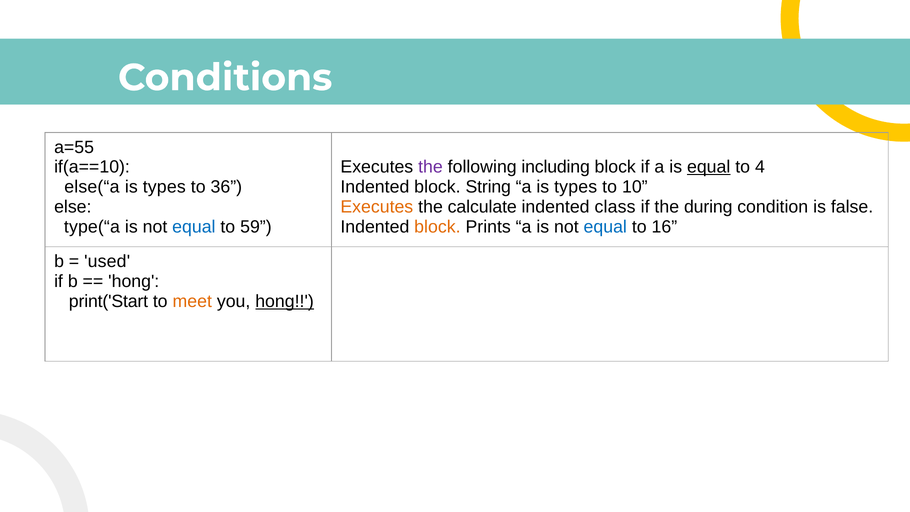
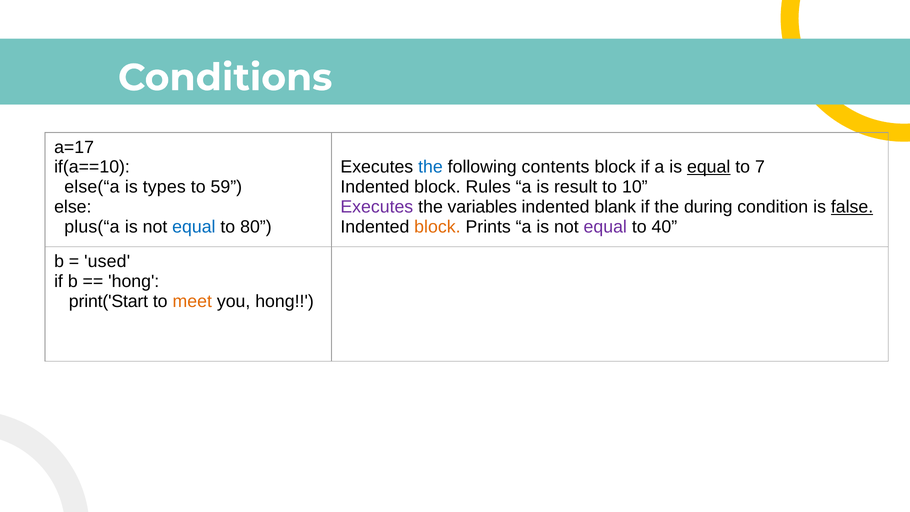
a=55: a=55 -> a=17
the at (430, 167) colour: purple -> blue
including: including -> contents
4: 4 -> 7
36: 36 -> 59
String: String -> Rules
a is types: types -> result
Executes at (377, 207) colour: orange -> purple
calculate: calculate -> variables
class: class -> blank
false underline: none -> present
type(“a: type(“a -> plus(“a
59: 59 -> 80
equal at (605, 227) colour: blue -> purple
16: 16 -> 40
hong at (285, 301) underline: present -> none
